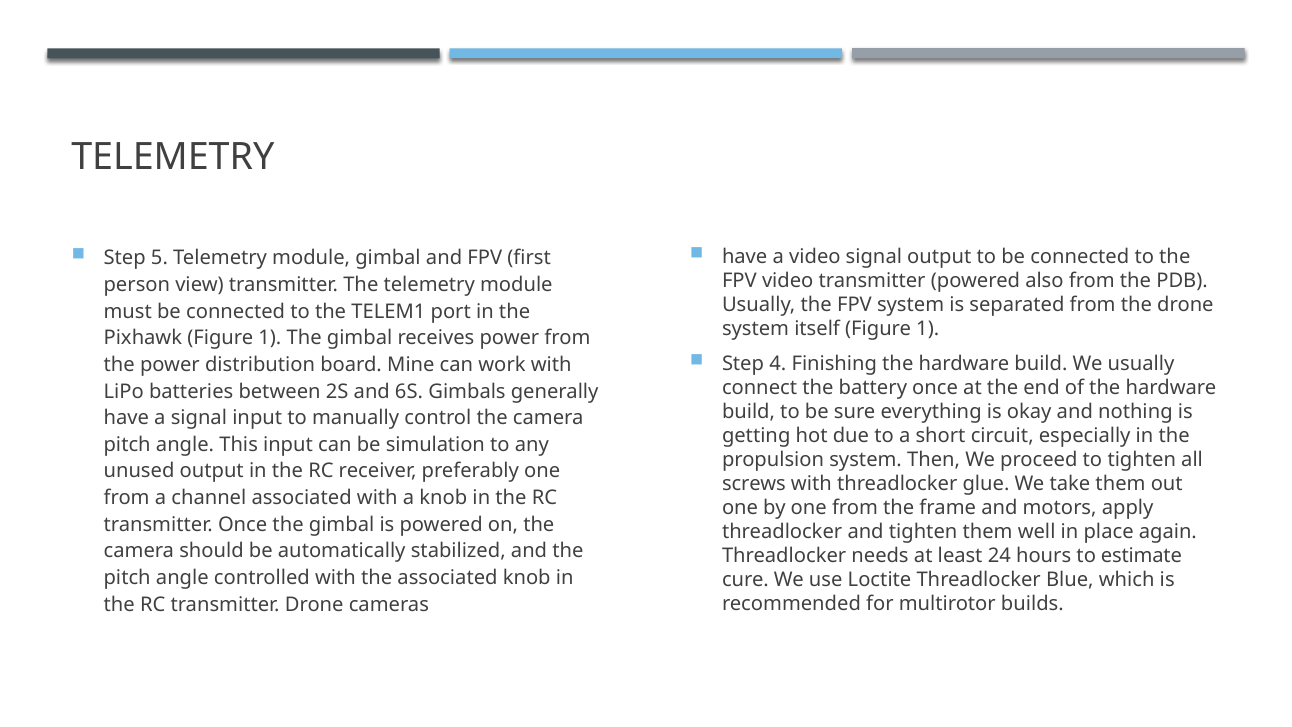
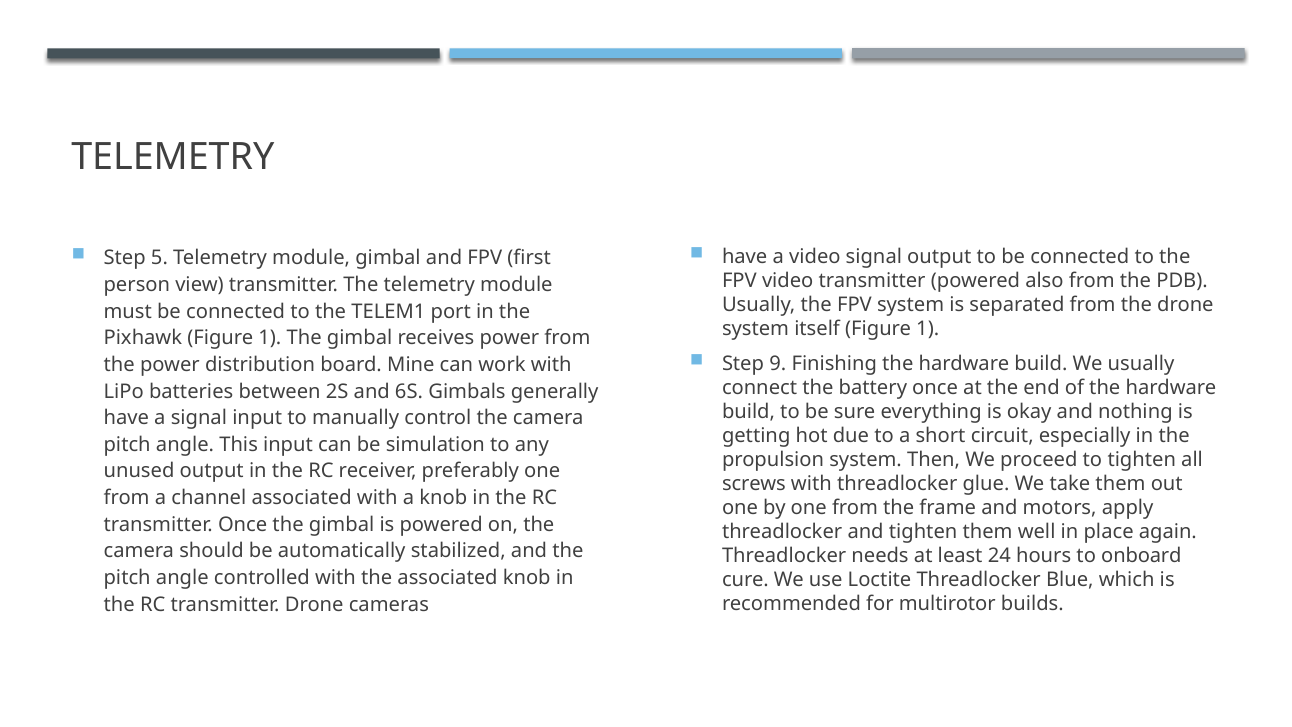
4: 4 -> 9
estimate: estimate -> onboard
